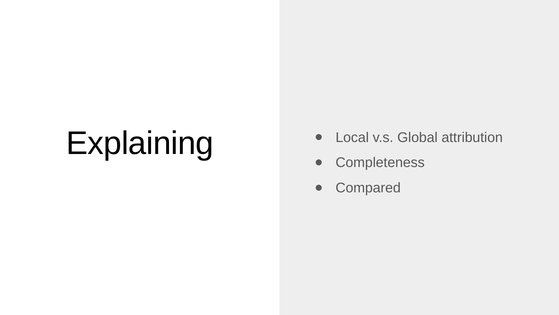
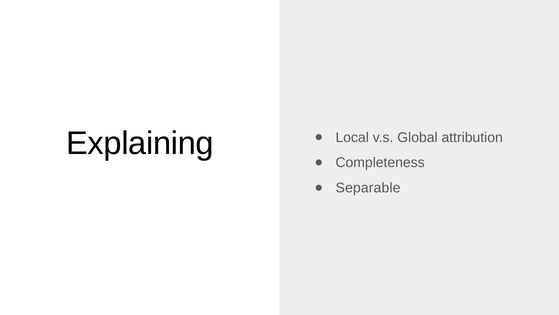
Compared: Compared -> Separable
